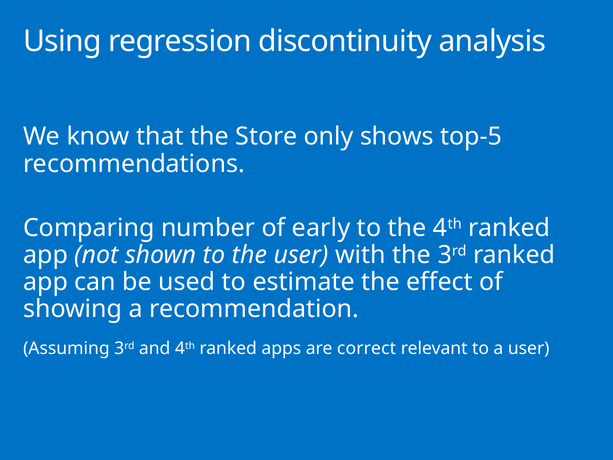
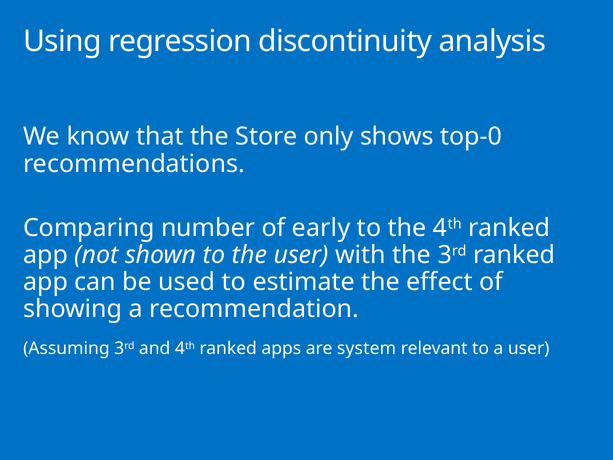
top-5: top-5 -> top-0
correct: correct -> system
